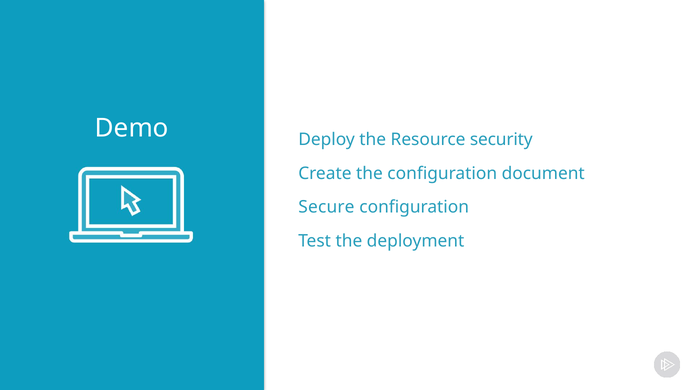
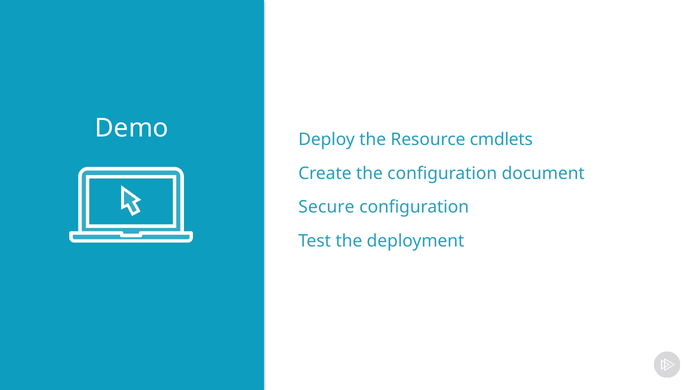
security: security -> cmdlets
